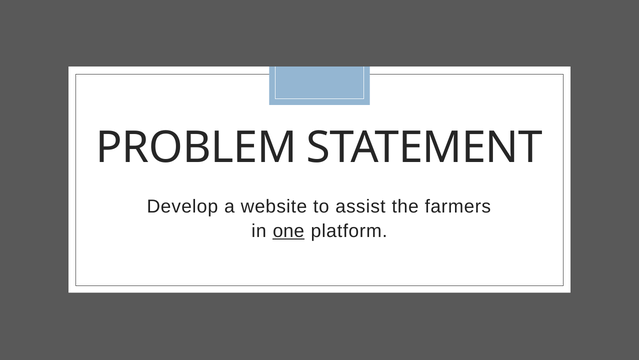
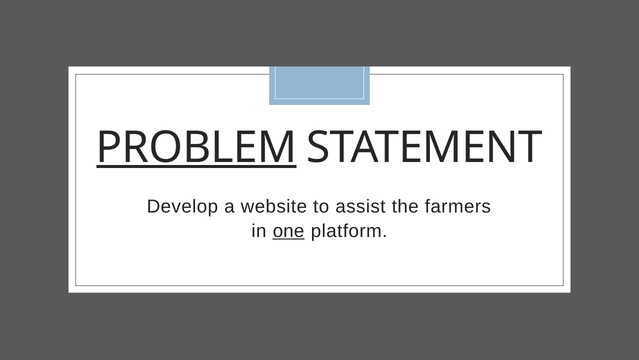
PROBLEM underline: none -> present
